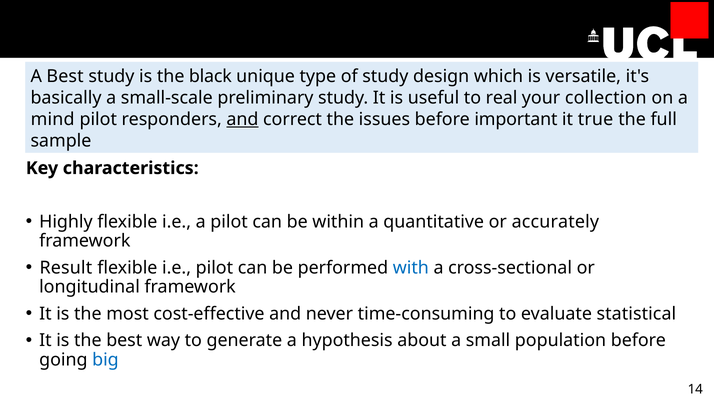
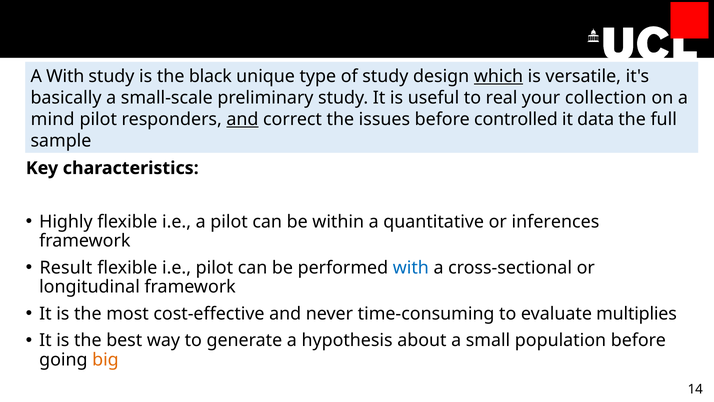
A Best: Best -> With
which underline: none -> present
important: important -> controlled
true: true -> data
accurately: accurately -> inferences
statistical: statistical -> multiplies
big colour: blue -> orange
